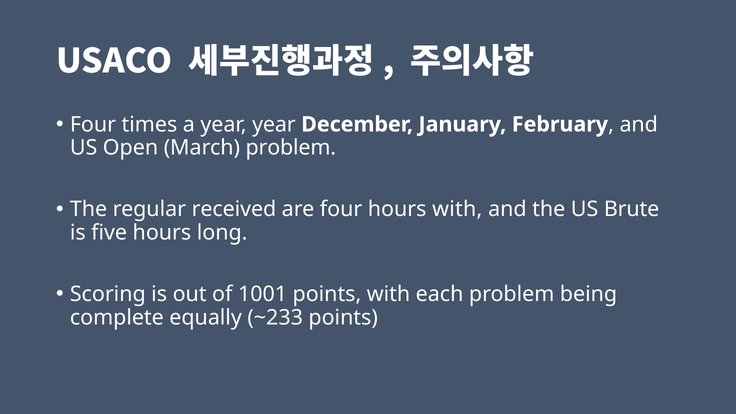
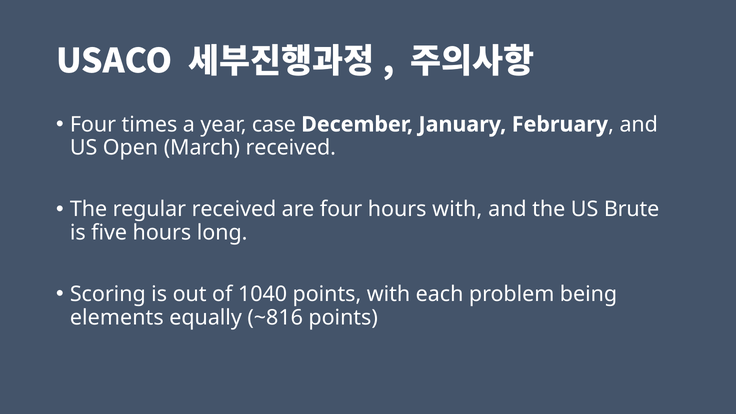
year year: year -> case
March problem: problem -> received
1001: 1001 -> 1040
complete: complete -> elements
~233: ~233 -> ~816
